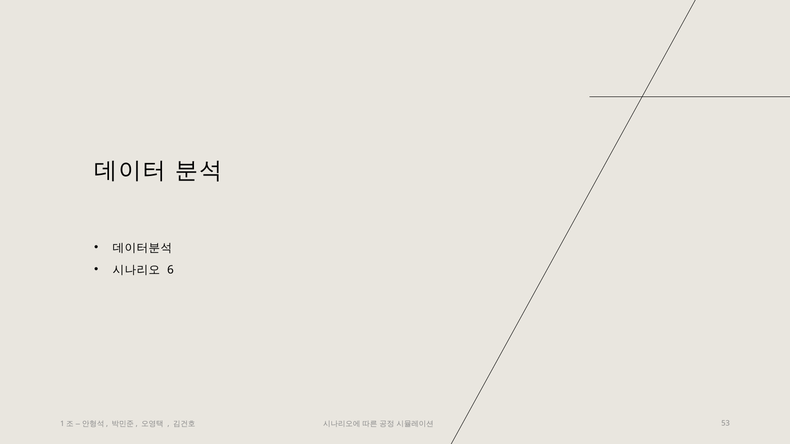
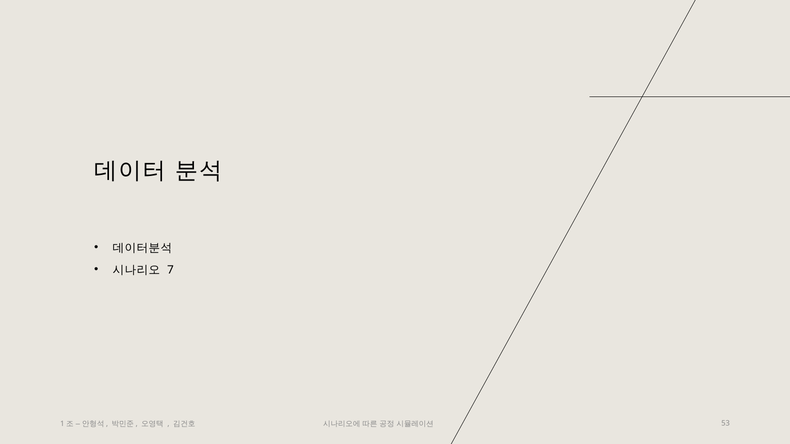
6: 6 -> 7
